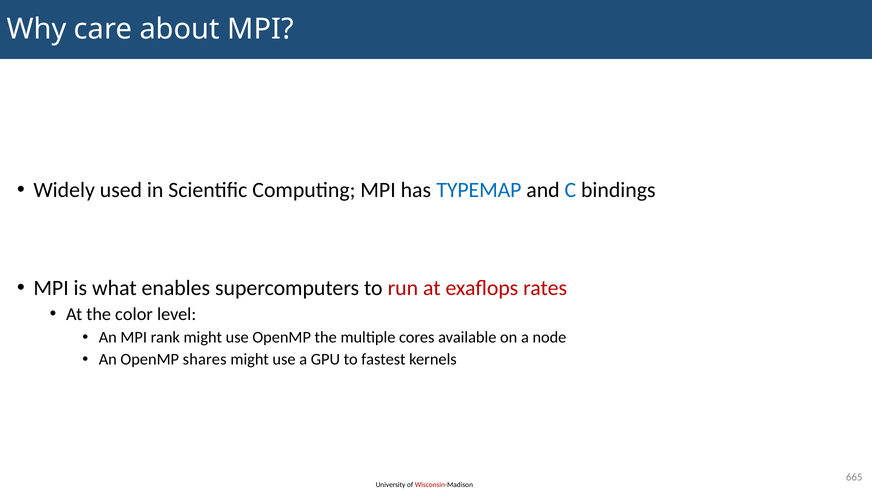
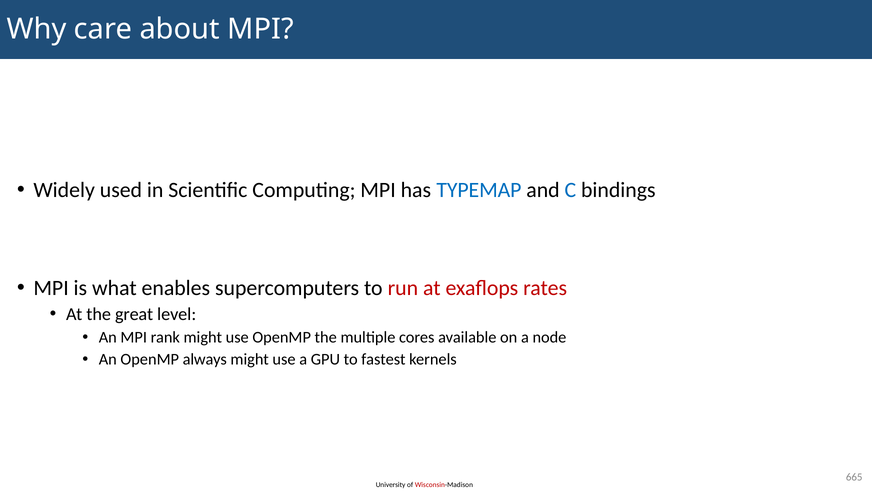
color: color -> great
shares: shares -> always
